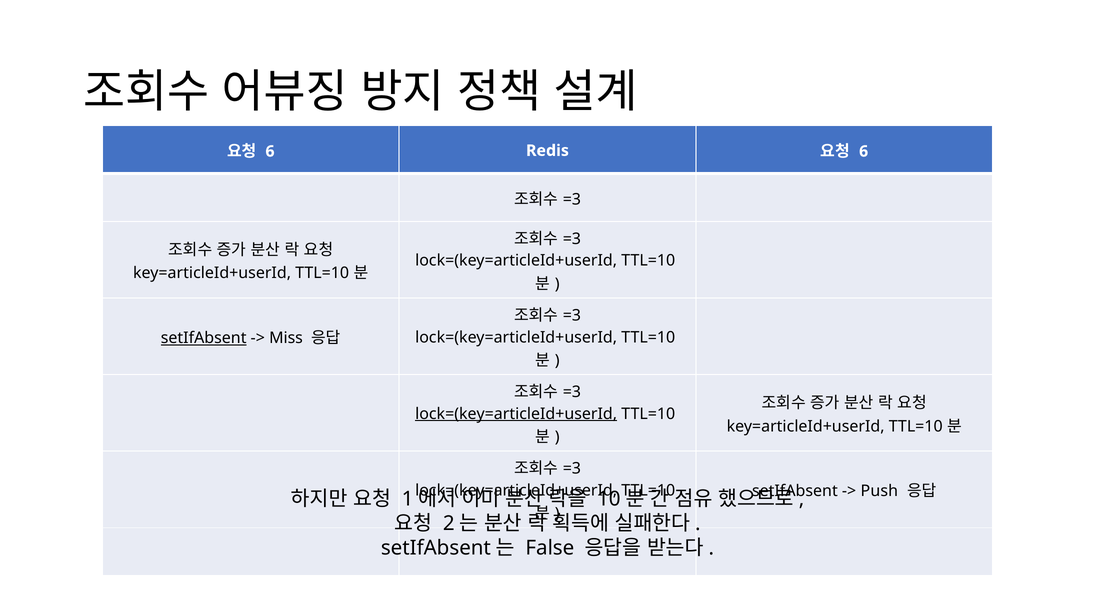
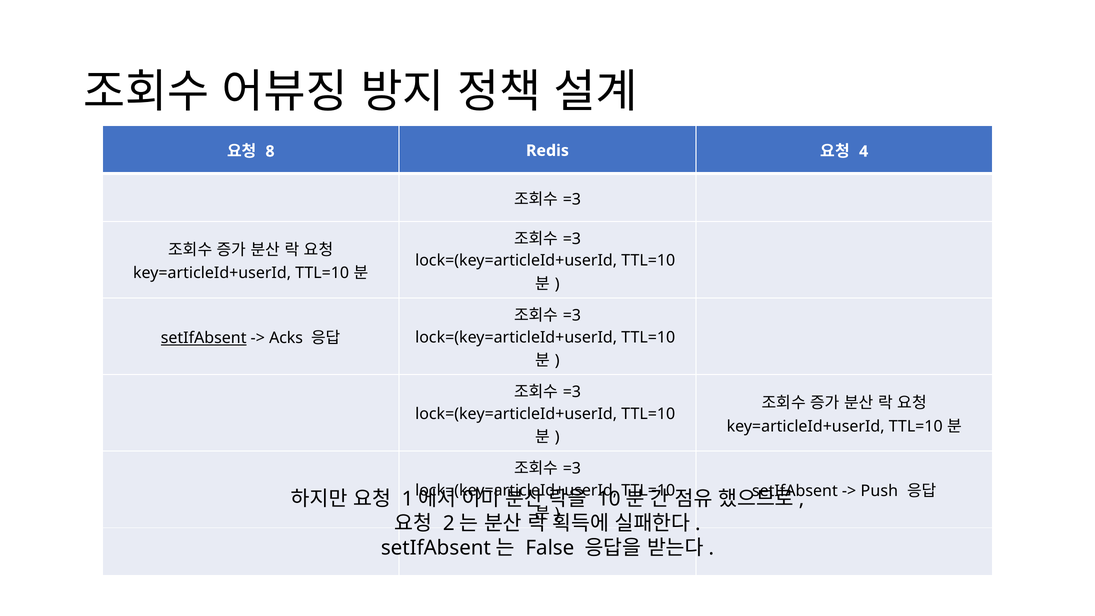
6 at (270, 151): 6 -> 8
6 at (864, 151): 6 -> 4
Miss: Miss -> Acks
lock=(key=articleId+userId at (516, 414) underline: present -> none
